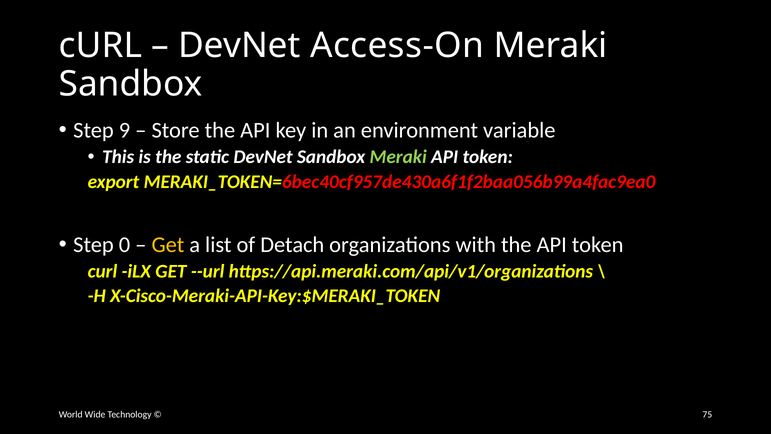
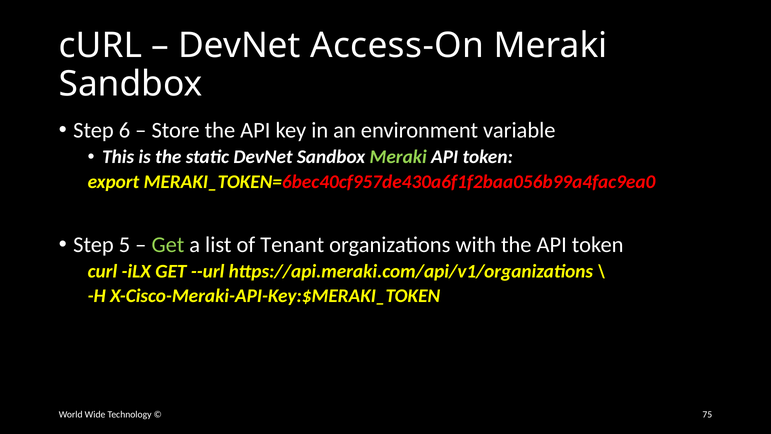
9: 9 -> 6
0: 0 -> 5
Get at (168, 244) colour: yellow -> light green
Detach: Detach -> Tenant
